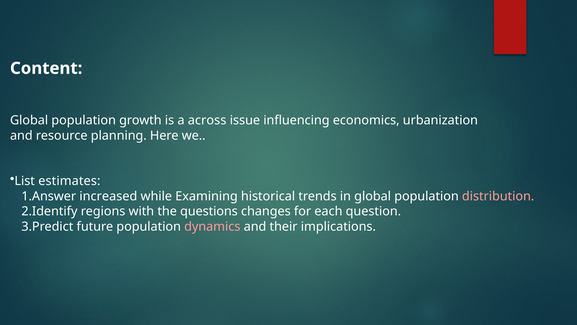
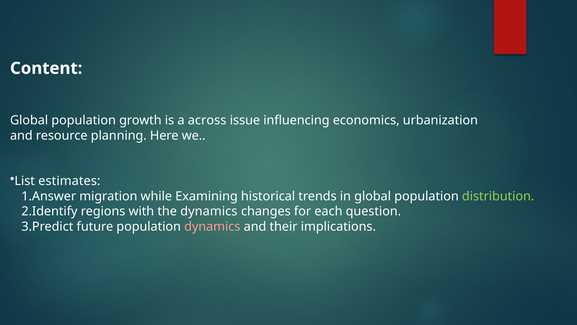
increased: increased -> migration
distribution colour: pink -> light green
the questions: questions -> dynamics
